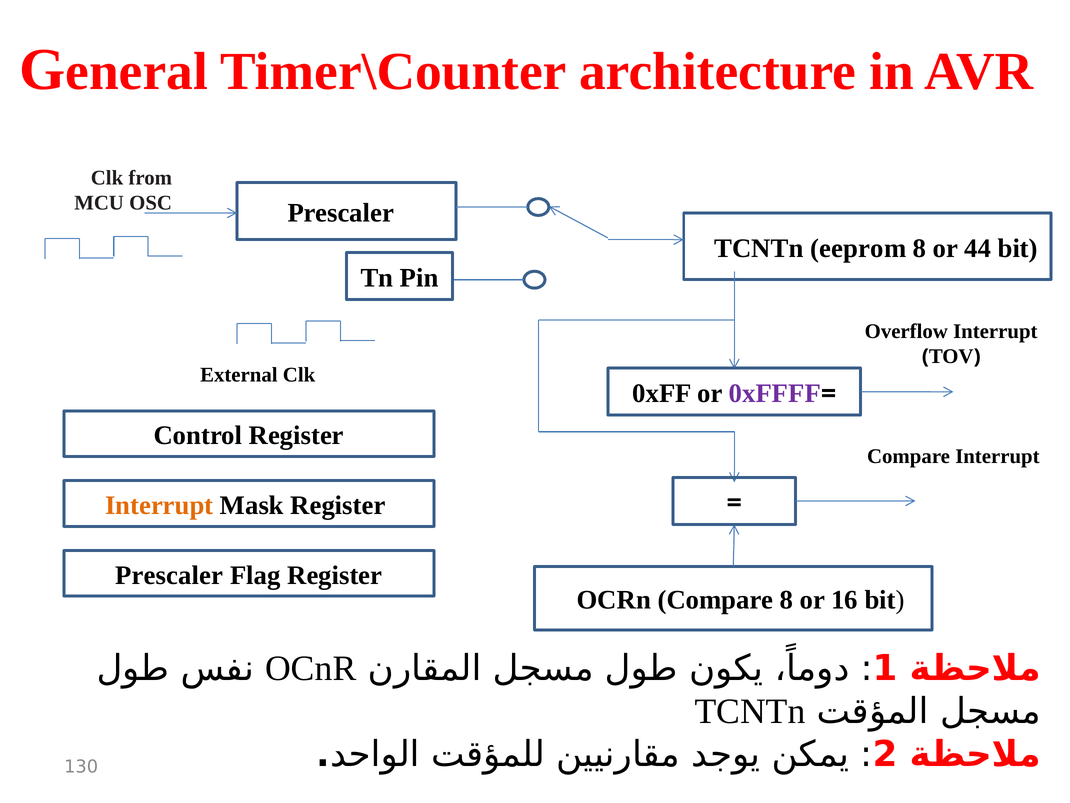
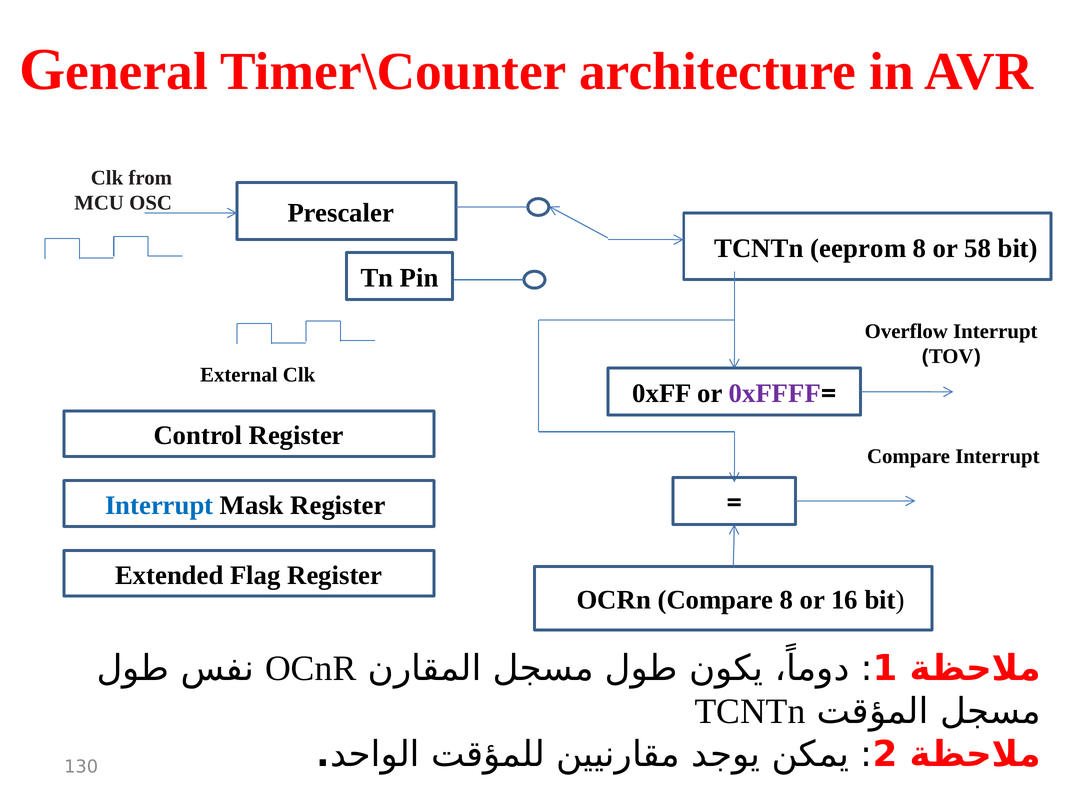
44: 44 -> 58
Interrupt at (159, 505) colour: orange -> blue
Prescaler: Prescaler -> Extended
